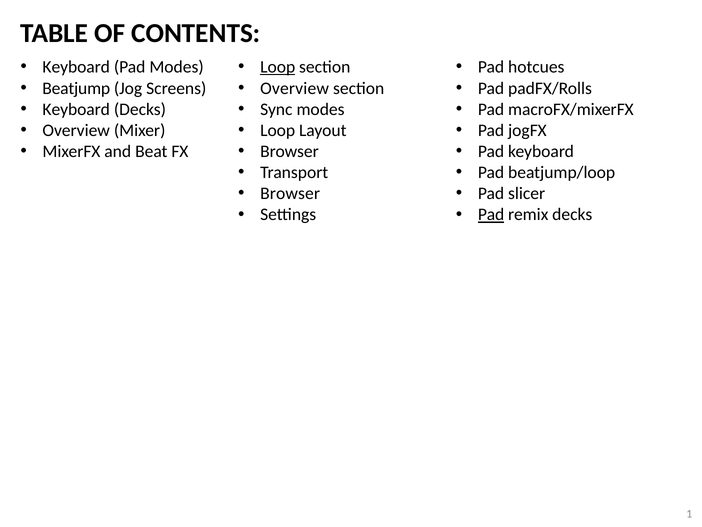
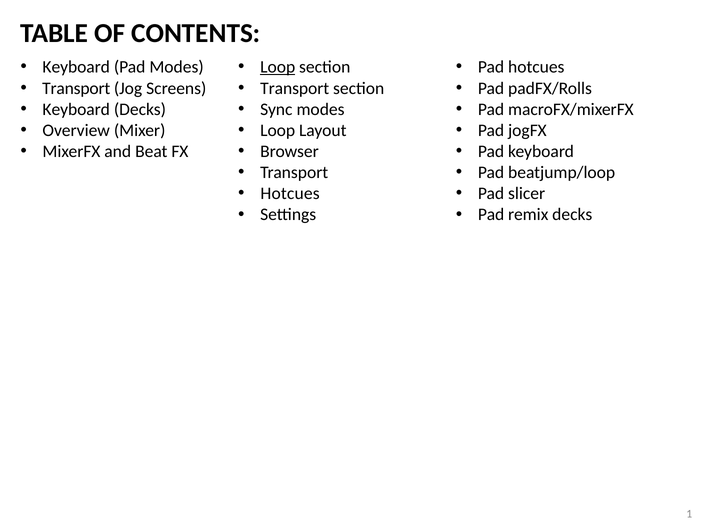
Beatjump at (76, 88): Beatjump -> Transport
Overview at (295, 88): Overview -> Transport
Browser at (290, 193): Browser -> Hotcues
Pad at (491, 214) underline: present -> none
